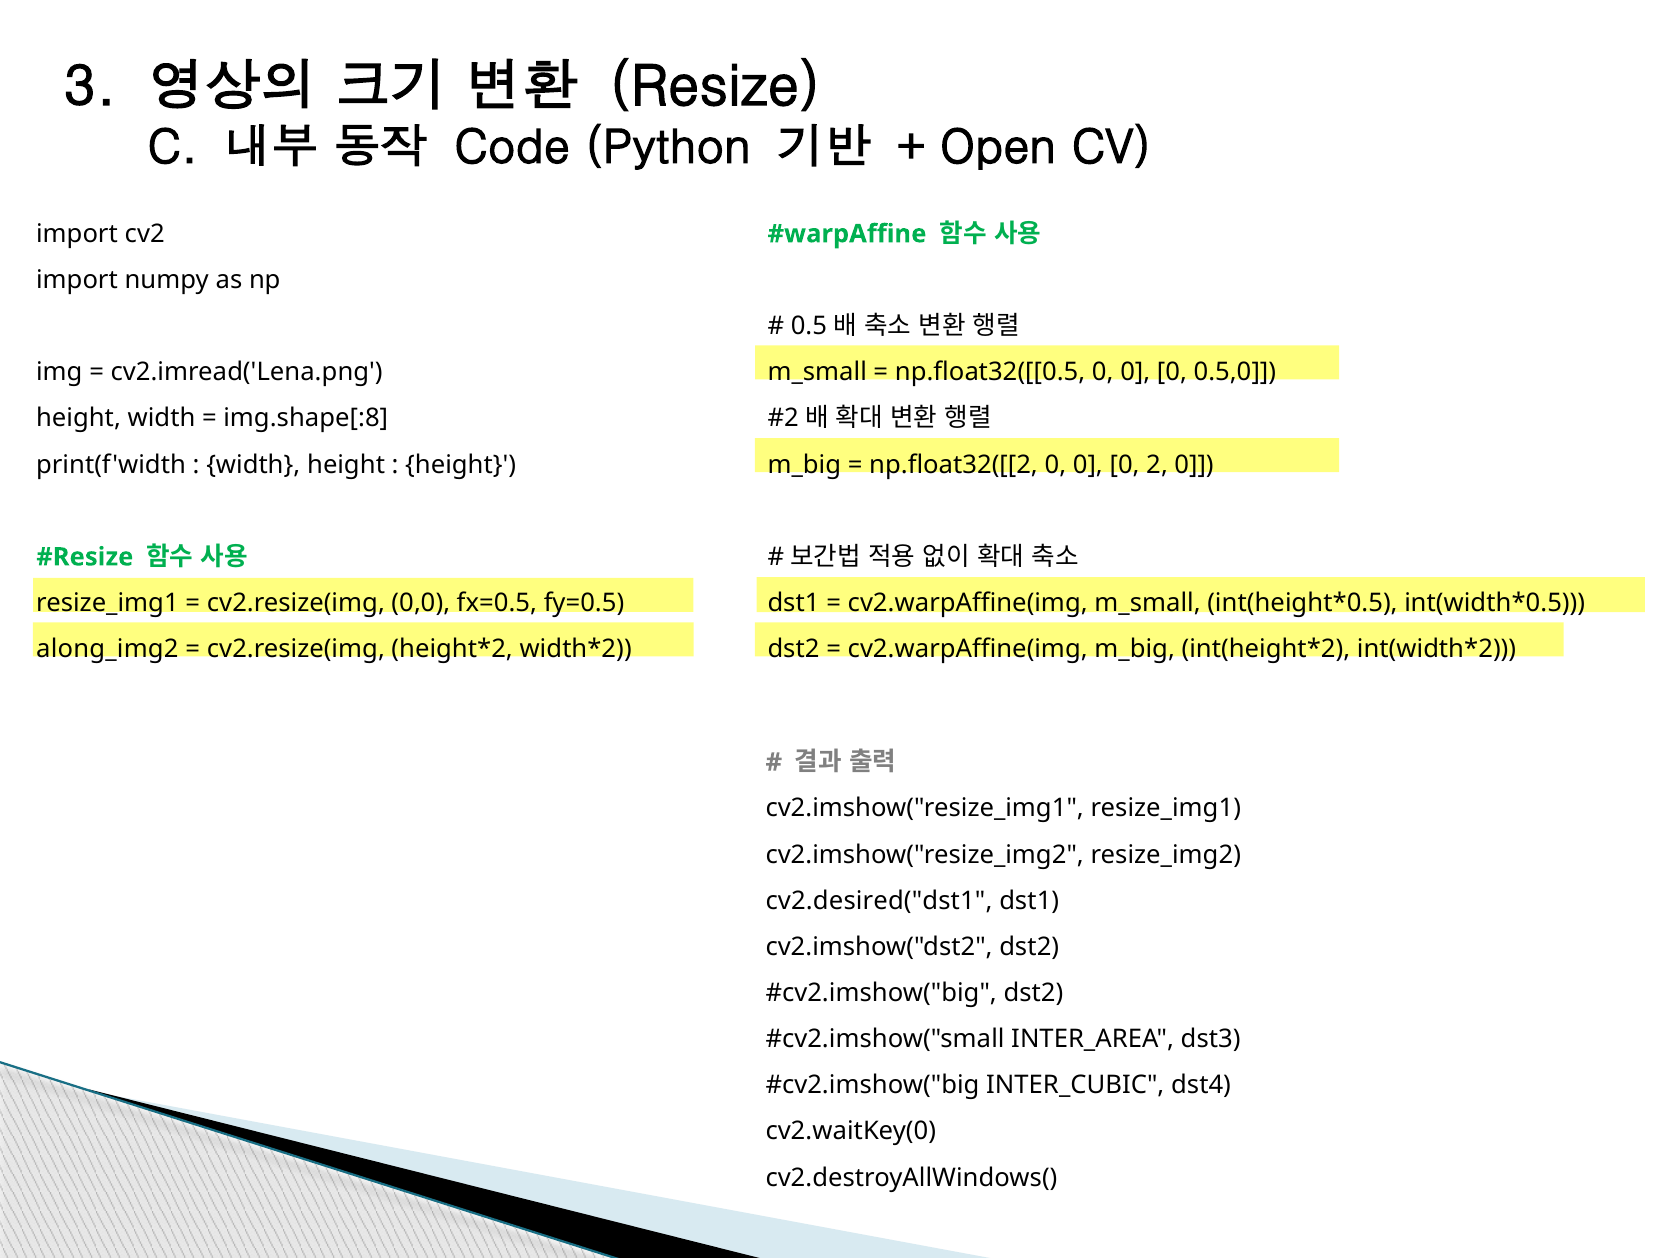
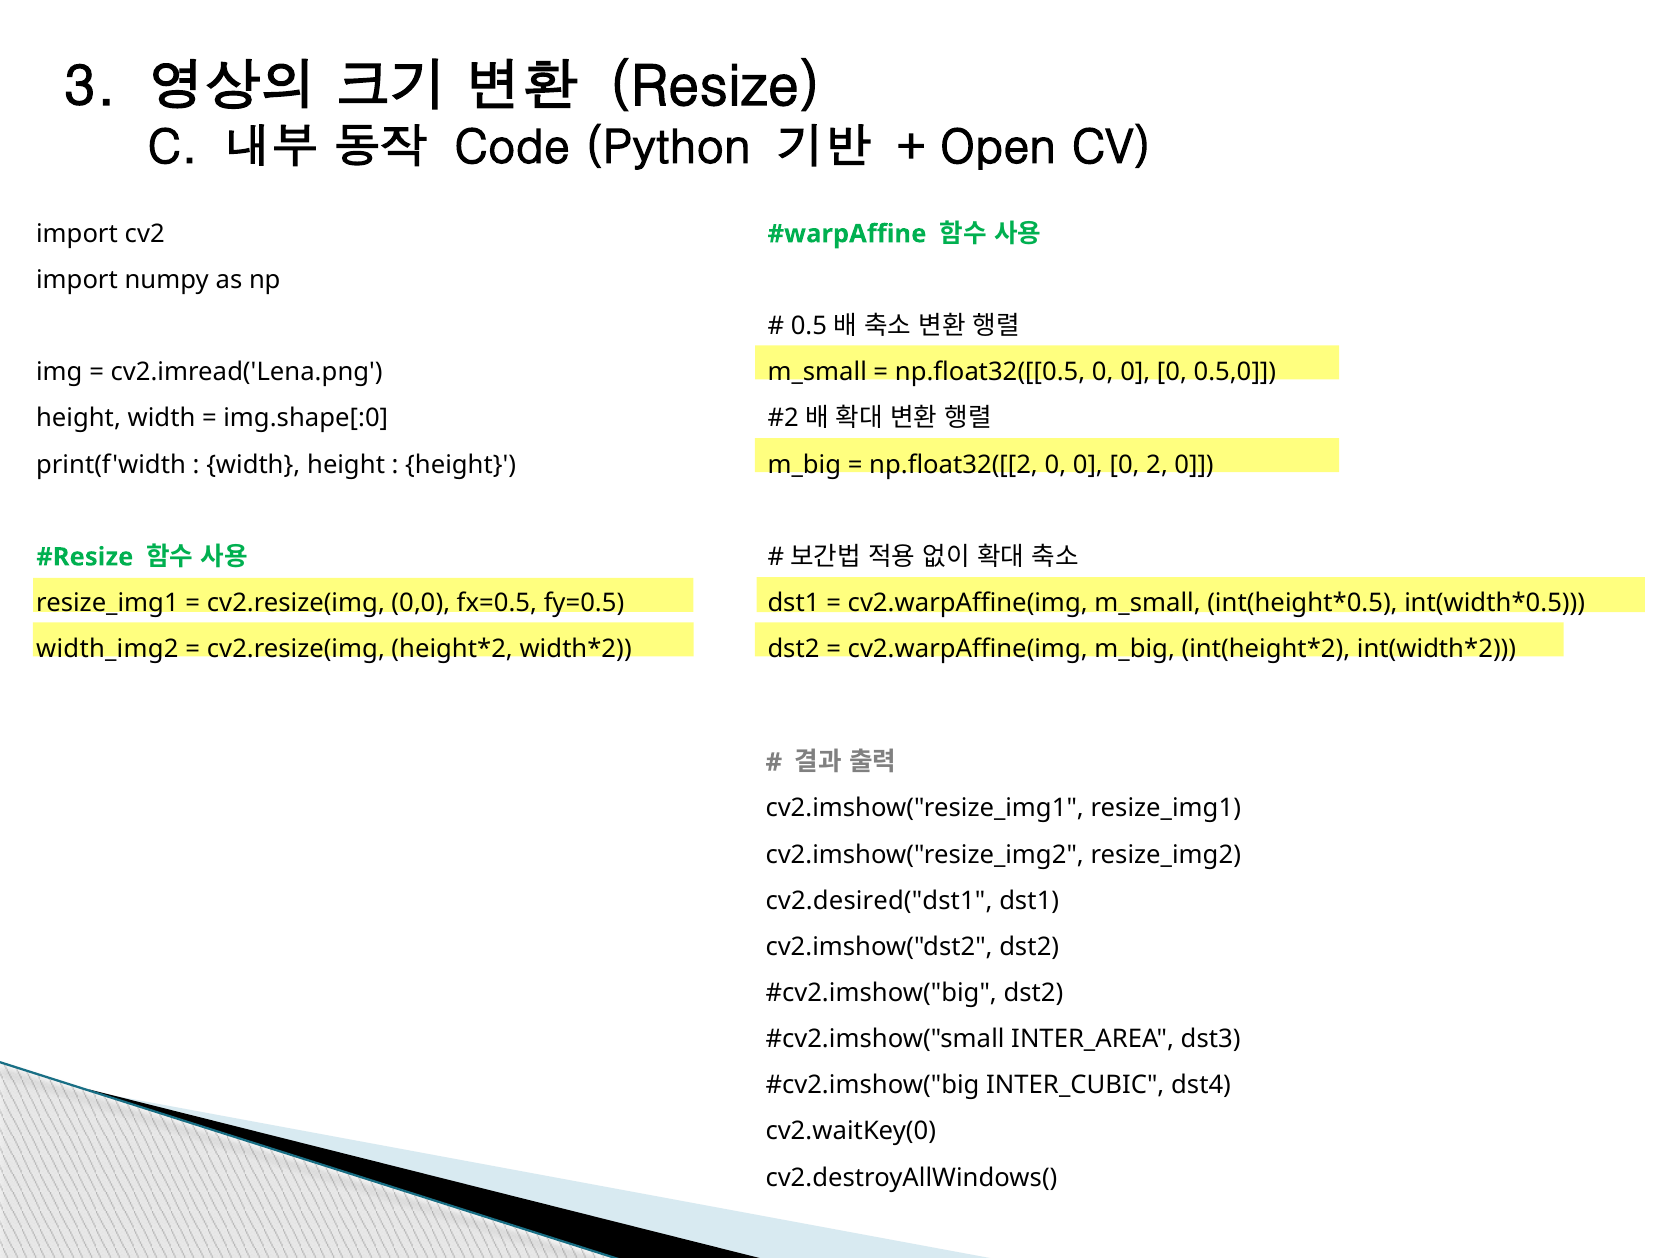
img.shape[:8: img.shape[:8 -> img.shape[:0
along_img2: along_img2 -> width_img2
